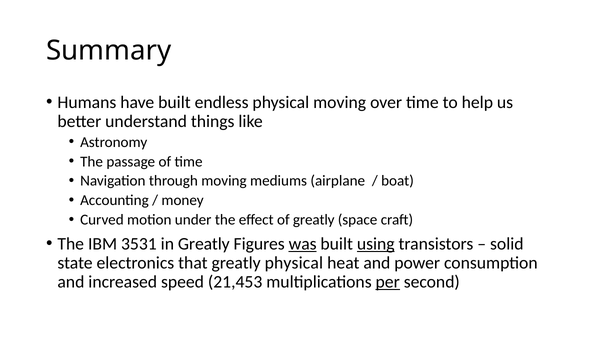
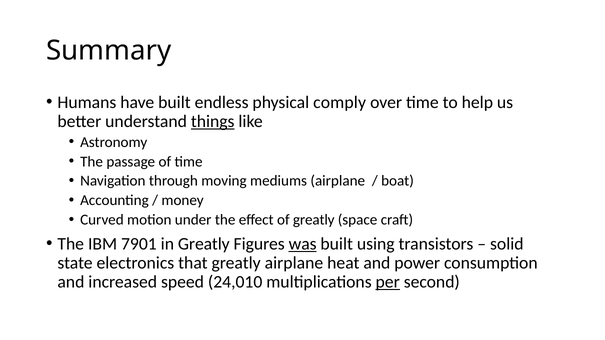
physical moving: moving -> comply
things underline: none -> present
3531: 3531 -> 7901
using underline: present -> none
greatly physical: physical -> airplane
21,453: 21,453 -> 24,010
